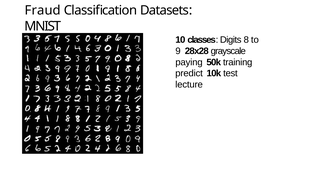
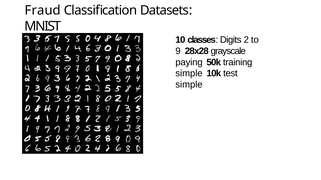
8: 8 -> 2
predict at (189, 74): predict -> simple
lecture at (189, 85): lecture -> simple
